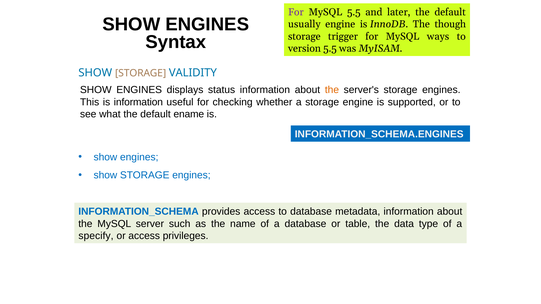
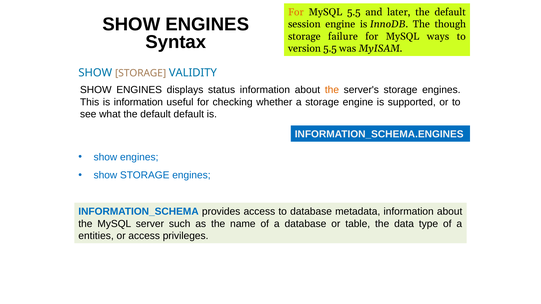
For at (296, 12) colour: purple -> orange
usually: usually -> session
trigger: trigger -> failure
default ename: ename -> default
specify: specify -> entities
